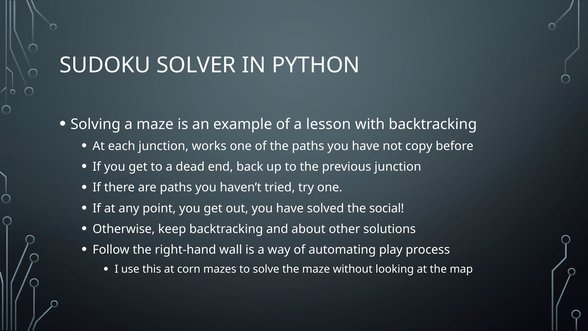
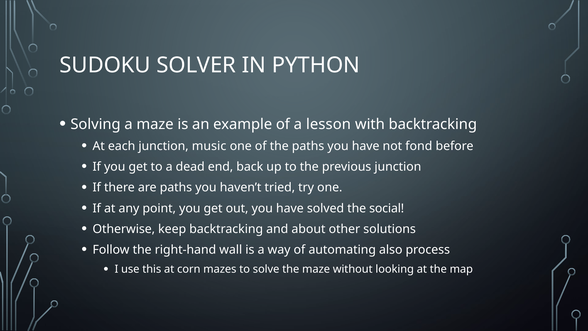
works: works -> music
copy: copy -> fond
play: play -> also
